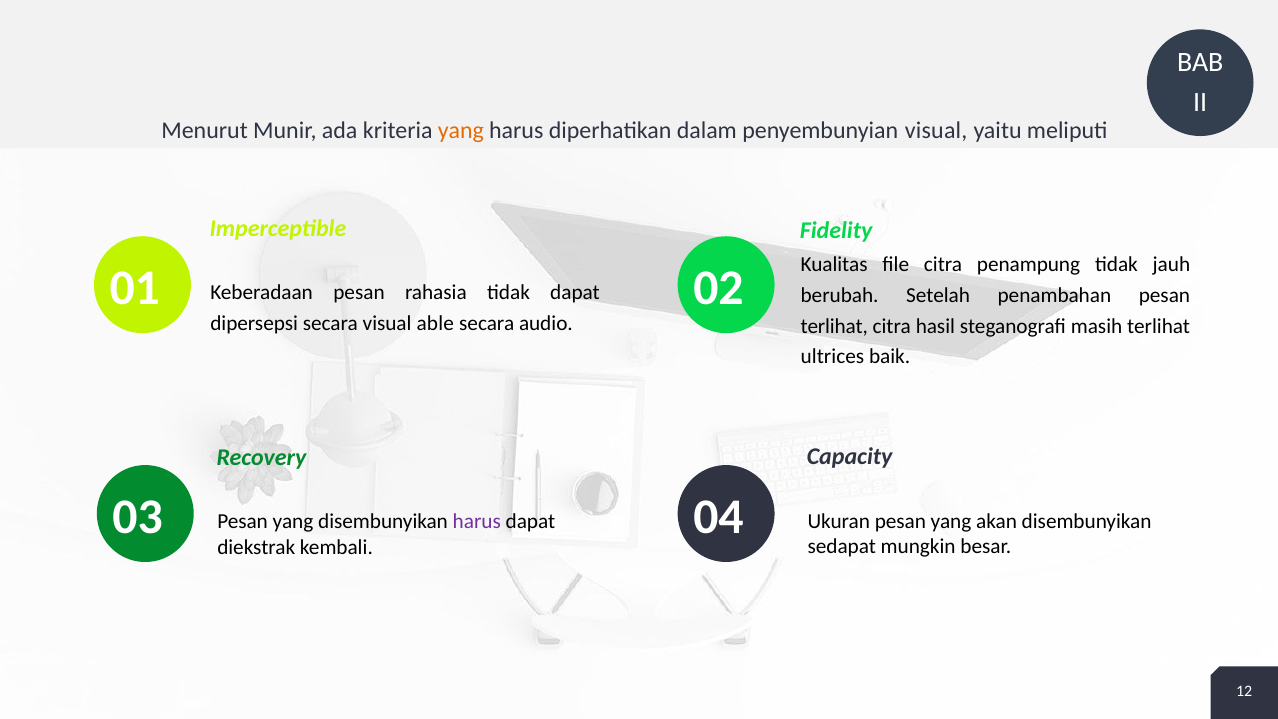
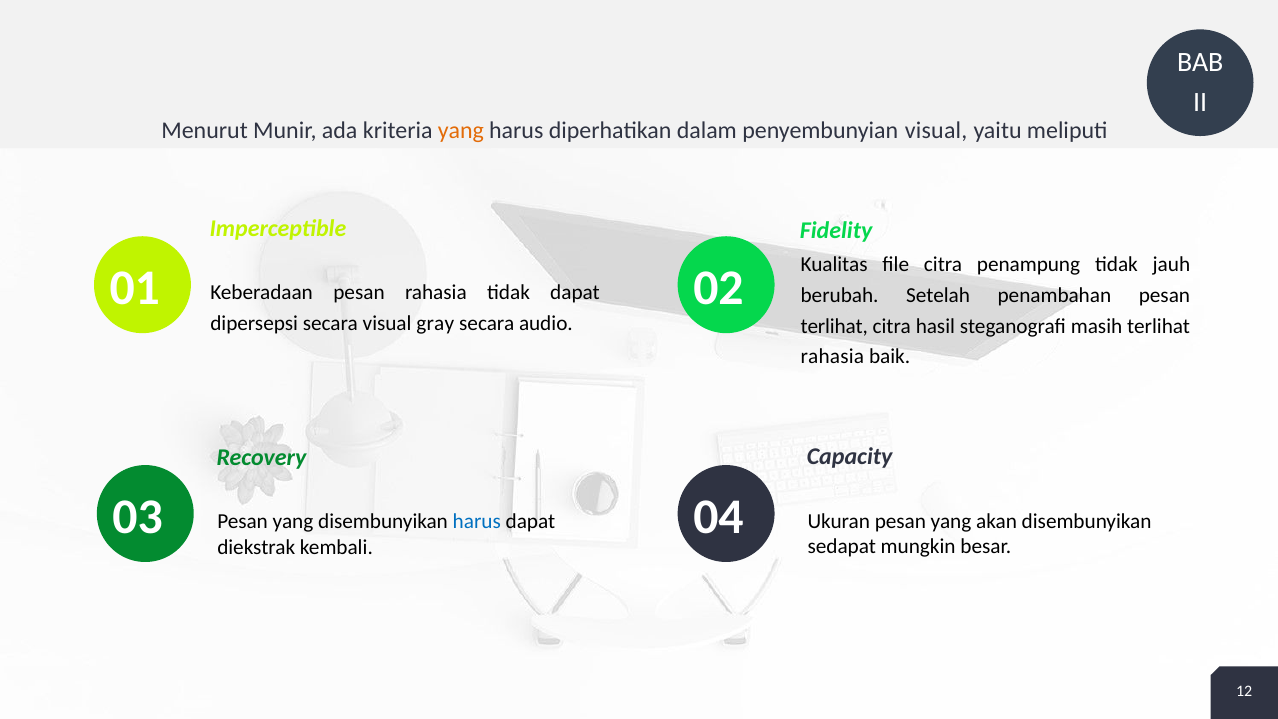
able: able -> gray
ultrices at (832, 357): ultrices -> rahasia
harus at (477, 522) colour: purple -> blue
